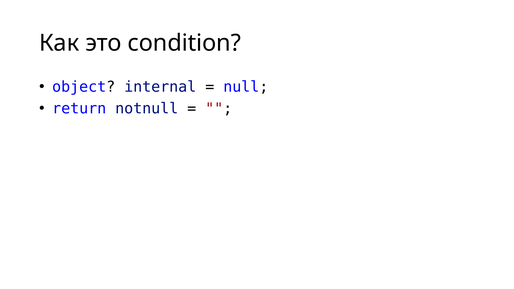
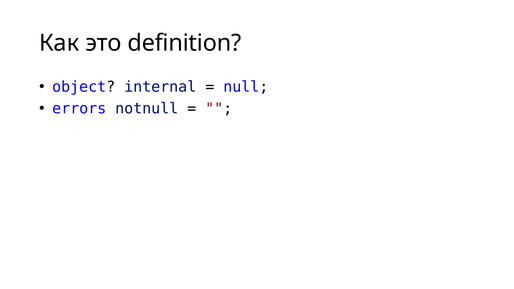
condition: condition -> definition
return: return -> errors
